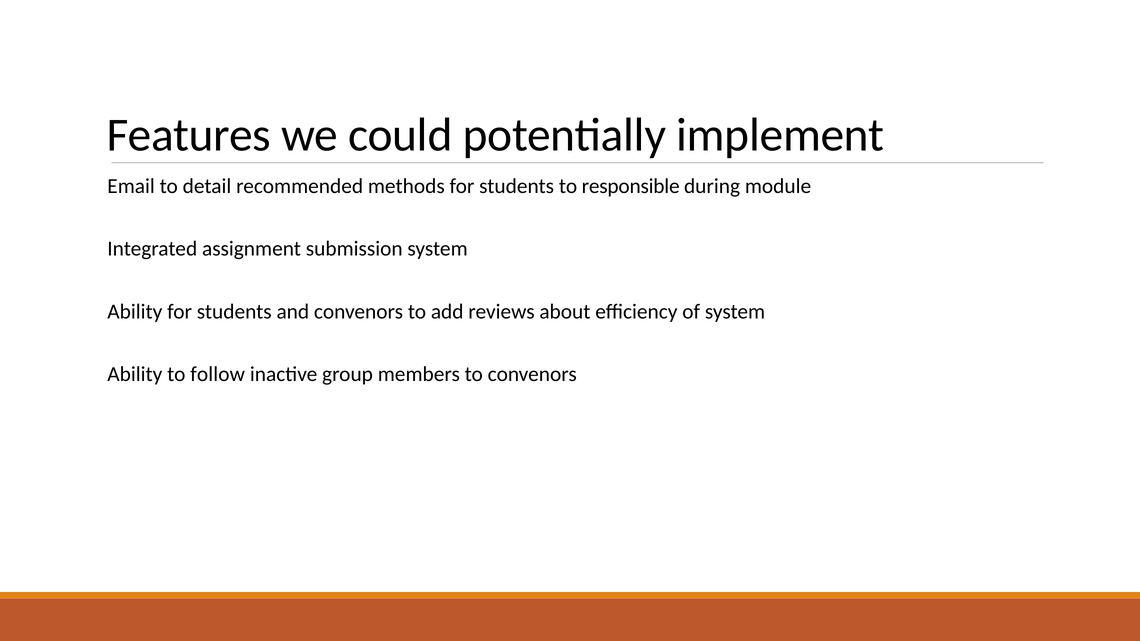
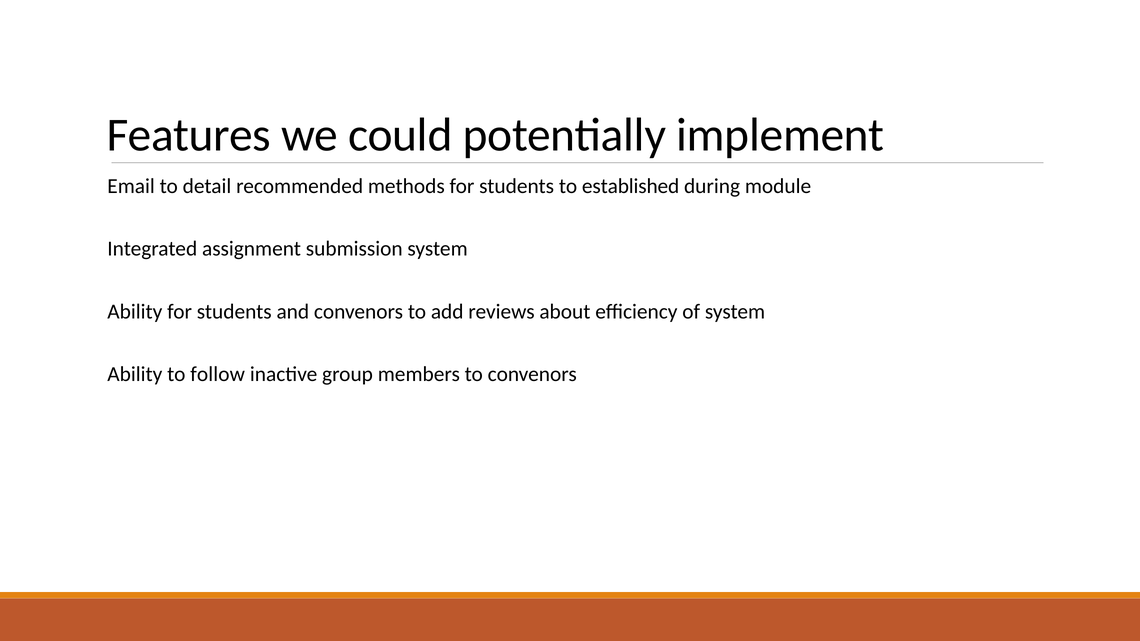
responsible: responsible -> established
